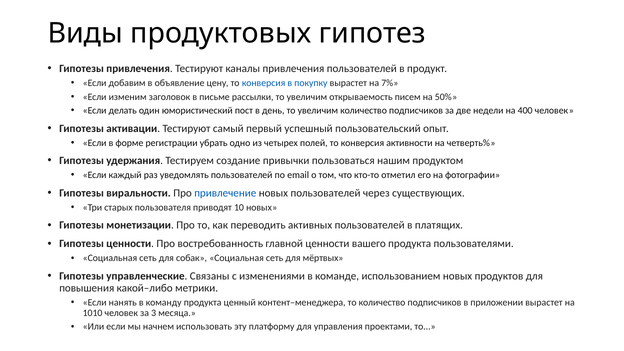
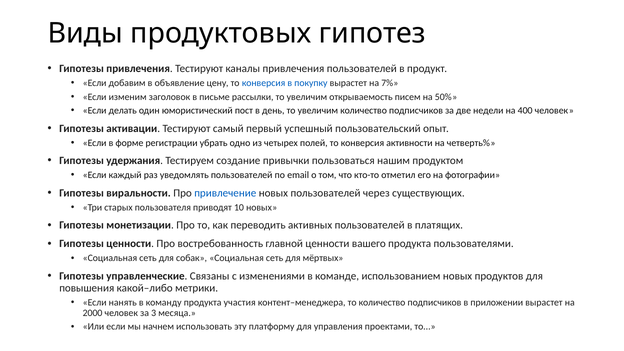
ценный: ценный -> участия
1010: 1010 -> 2000
